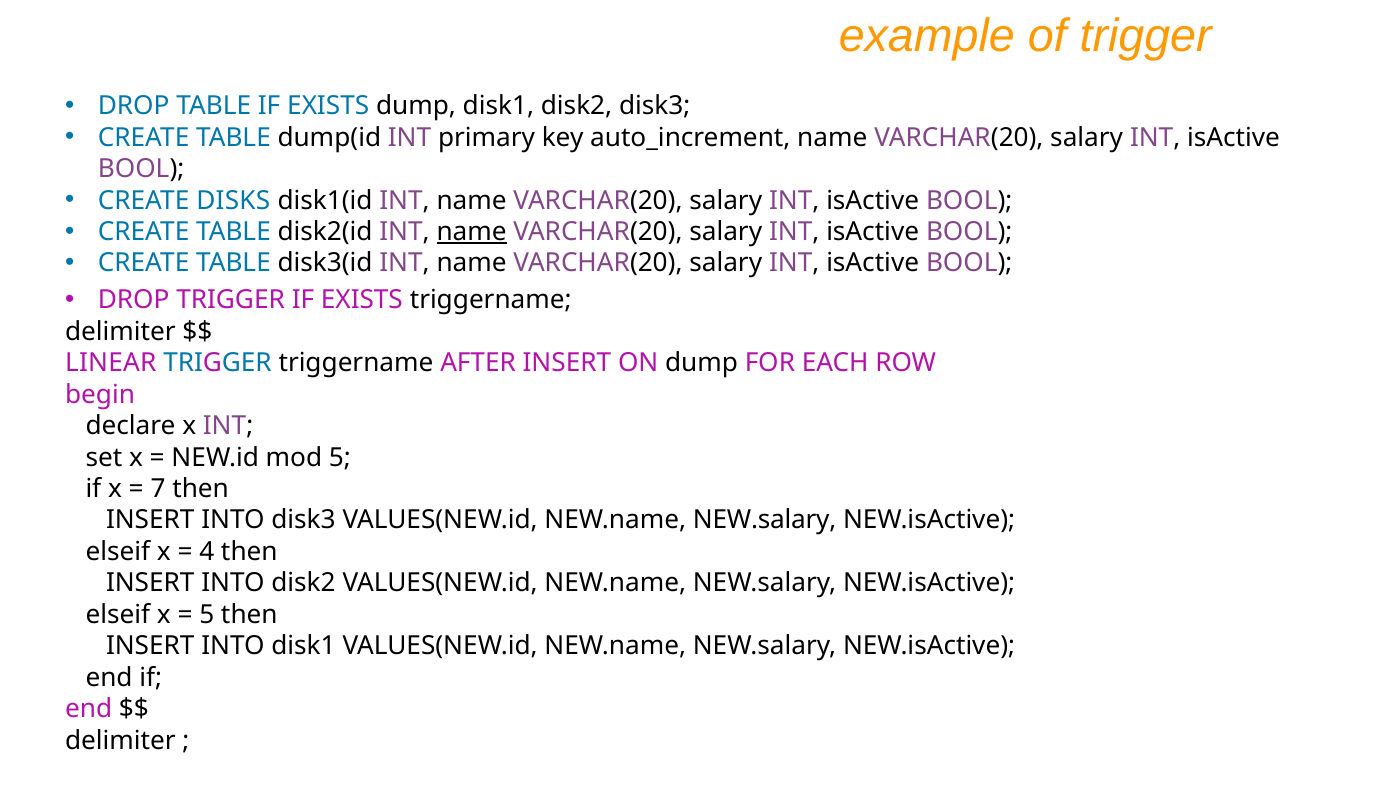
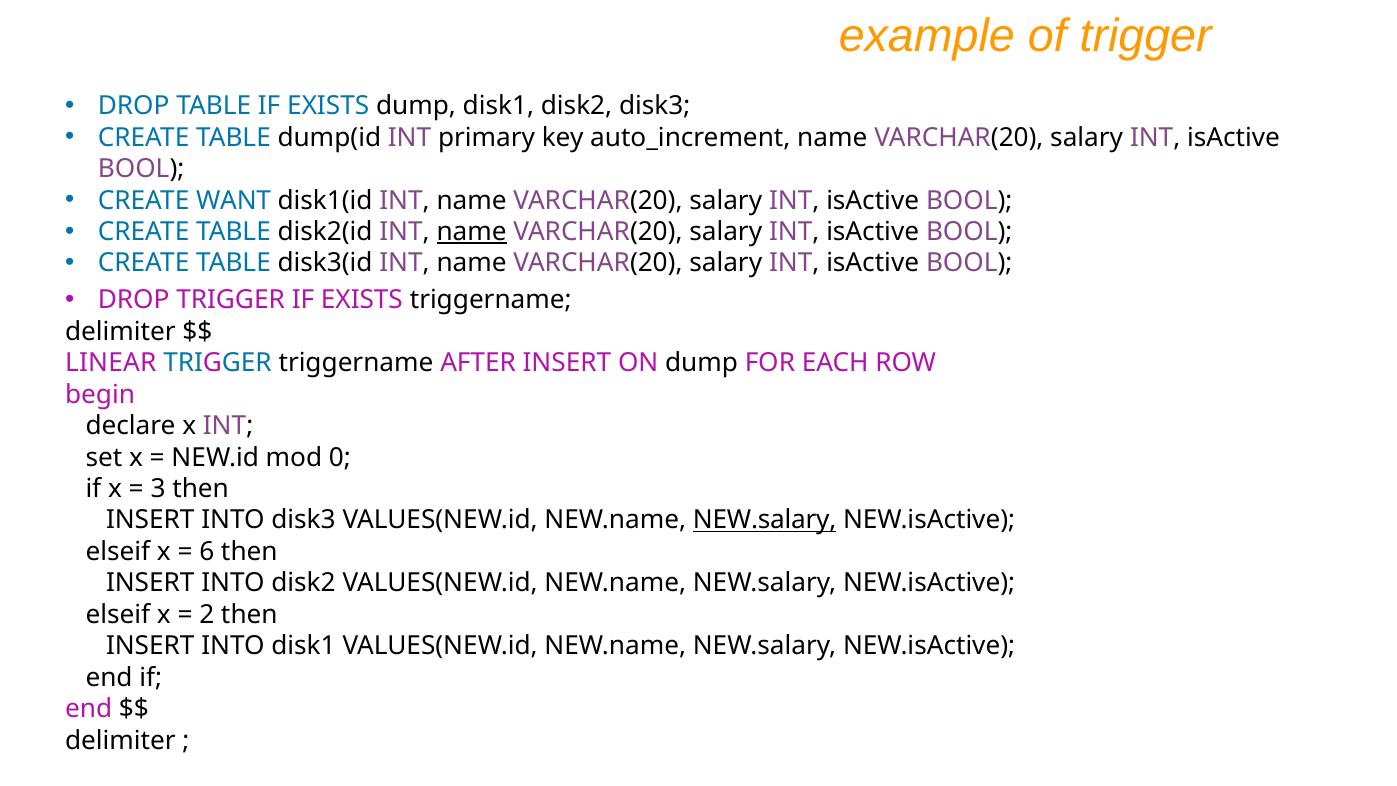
DISKS: DISKS -> WANT
mod 5: 5 -> 0
7: 7 -> 3
NEW.salary at (765, 520) underline: none -> present
4: 4 -> 6
5 at (207, 615): 5 -> 2
